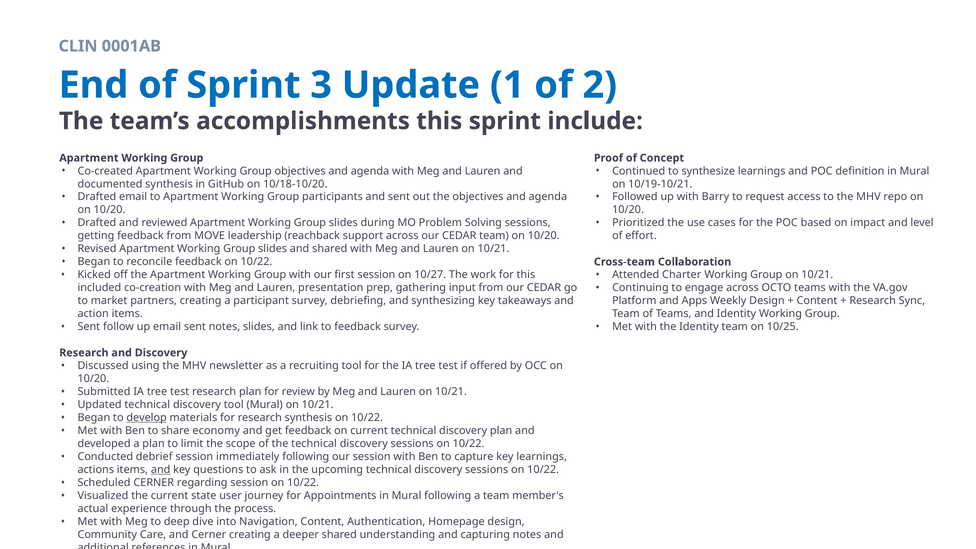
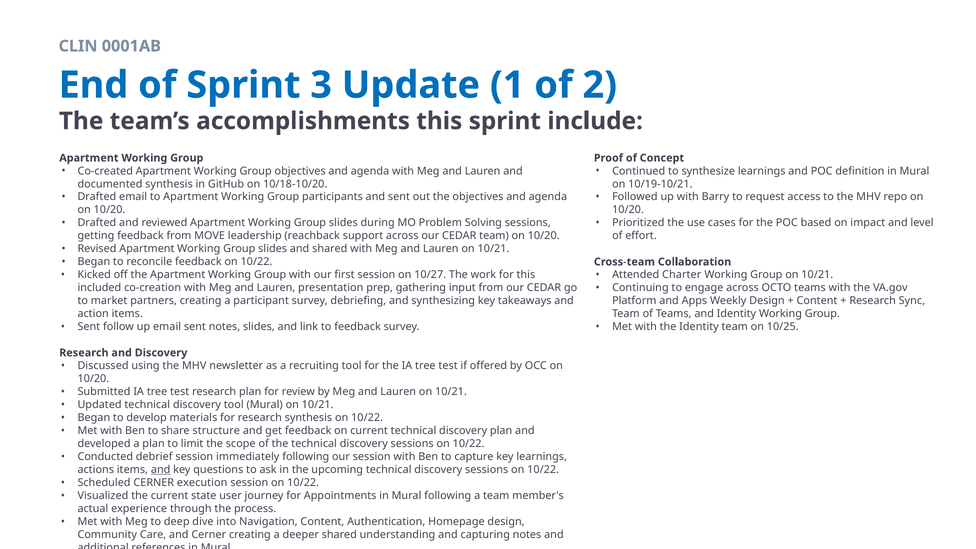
develop underline: present -> none
economy: economy -> structure
regarding: regarding -> execution
